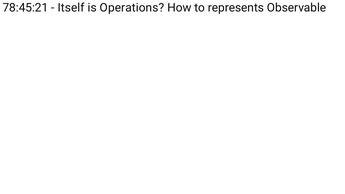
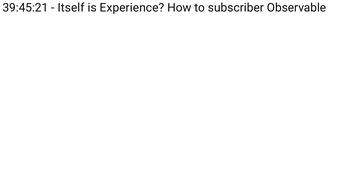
78:45:21: 78:45:21 -> 39:45:21
Operations: Operations -> Experience
represents: represents -> subscriber
